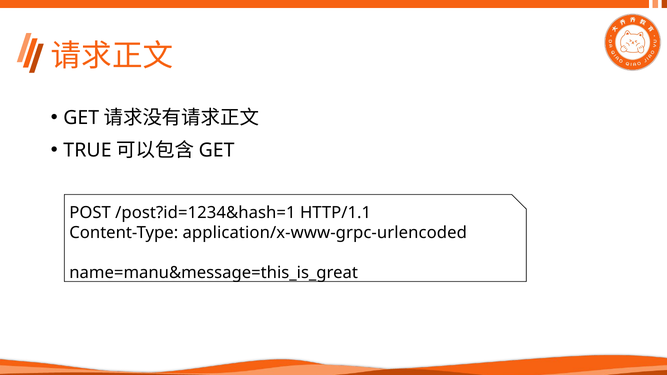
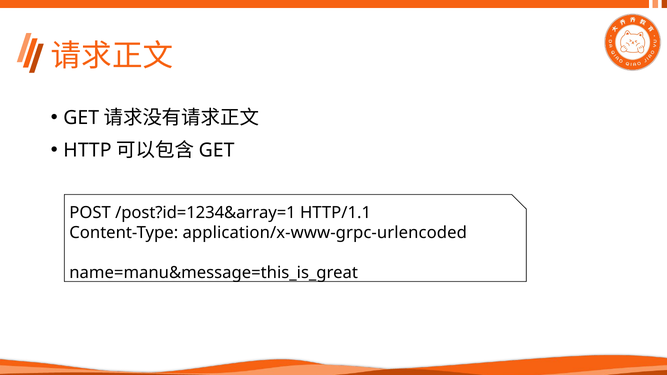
TRUE: TRUE -> HTTP
/post?id=1234&hash=1: /post?id=1234&hash=1 -> /post?id=1234&array=1
